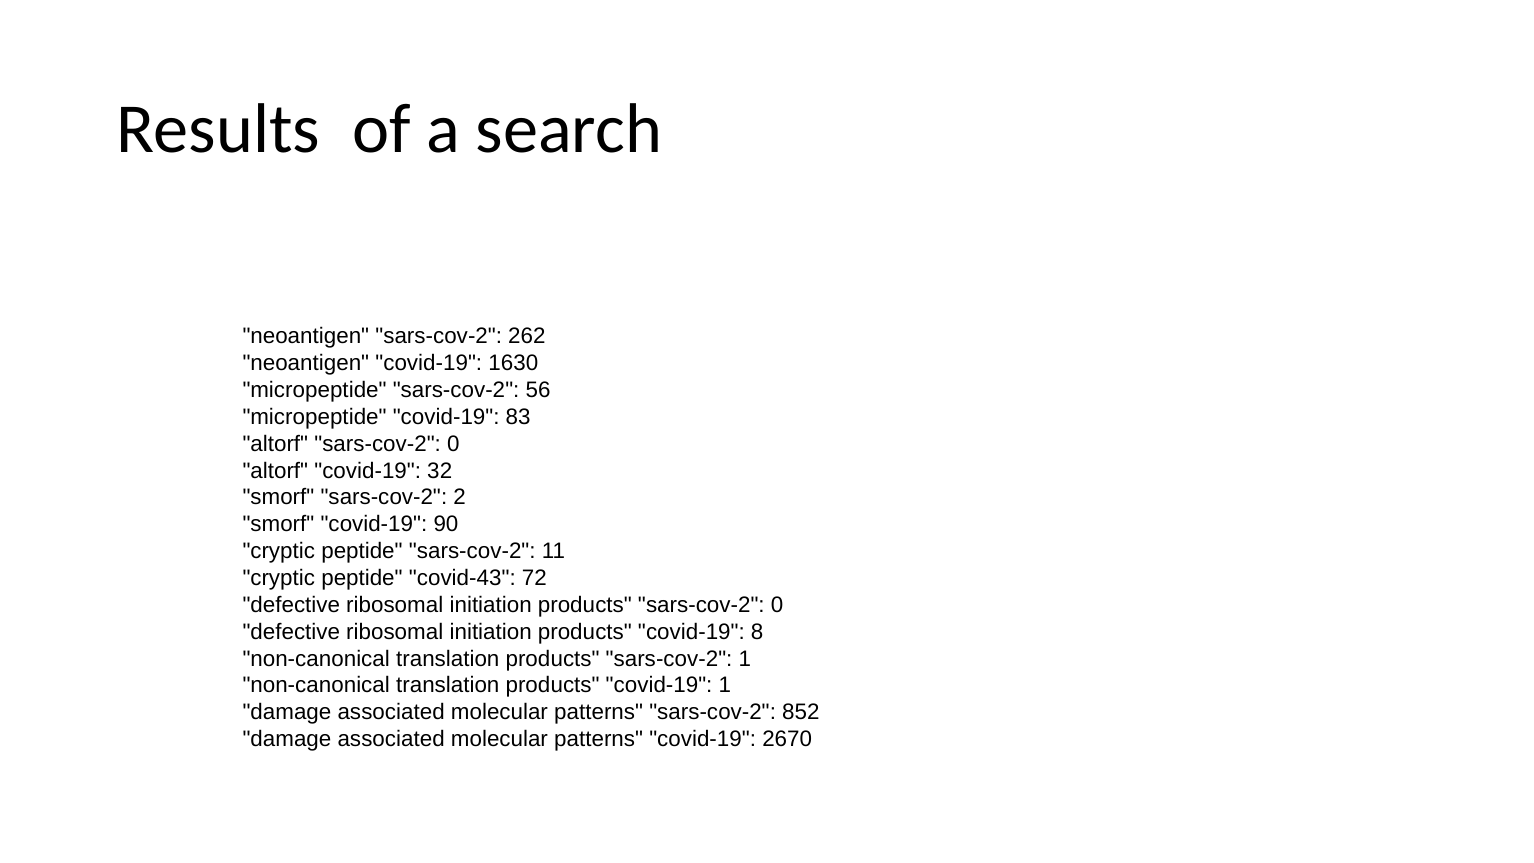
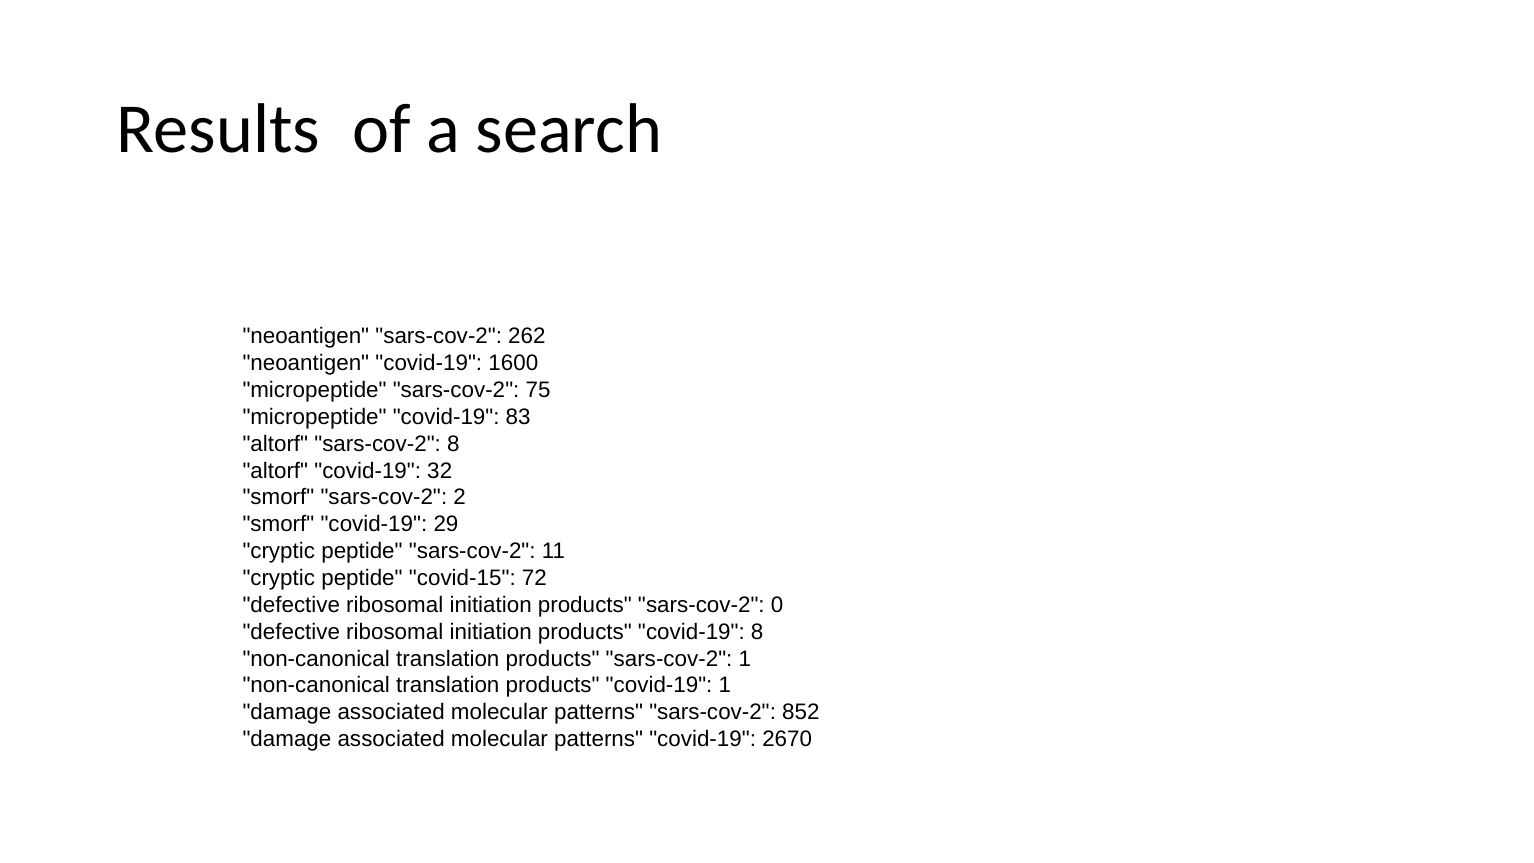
1630: 1630 -> 1600
56: 56 -> 75
altorf sars-cov-2 0: 0 -> 8
90: 90 -> 29
covid-43: covid-43 -> covid-15
